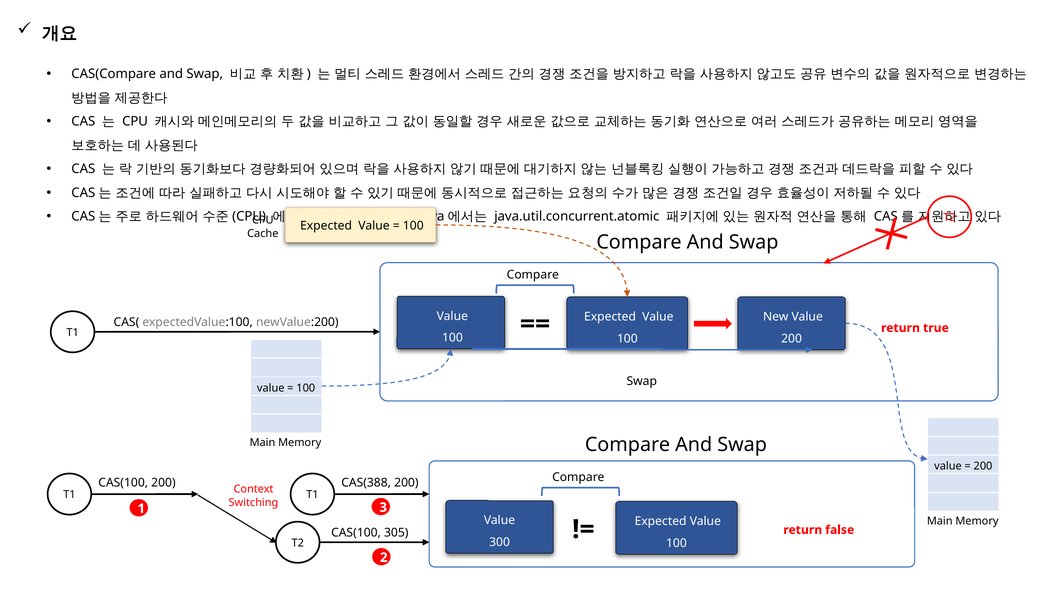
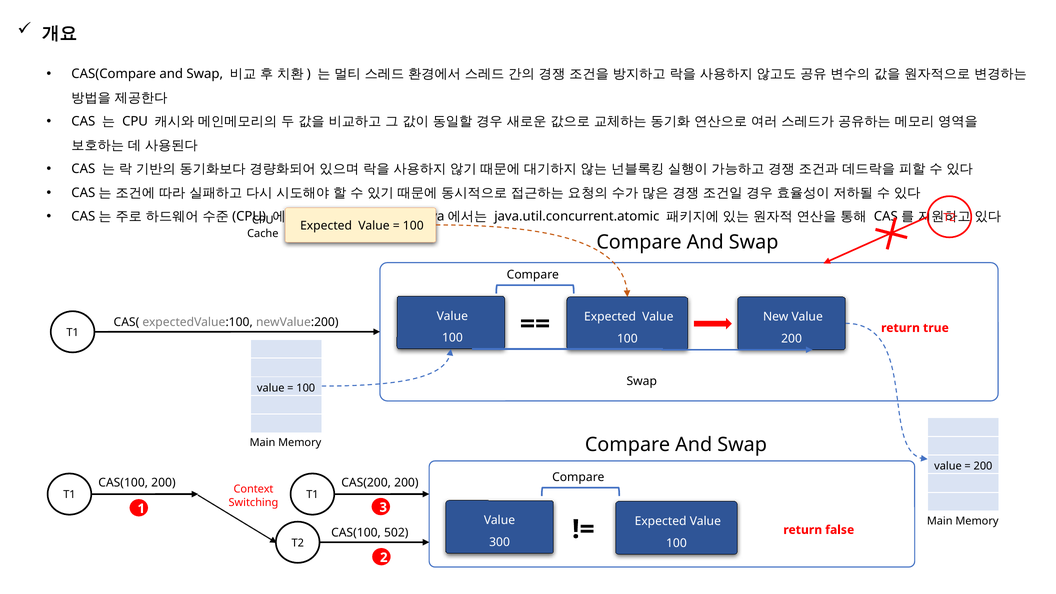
CAS(388: CAS(388 -> CAS(200
305: 305 -> 502
